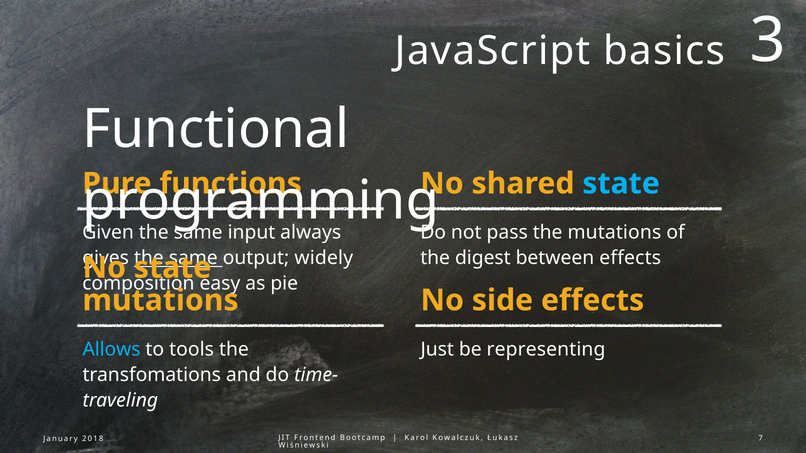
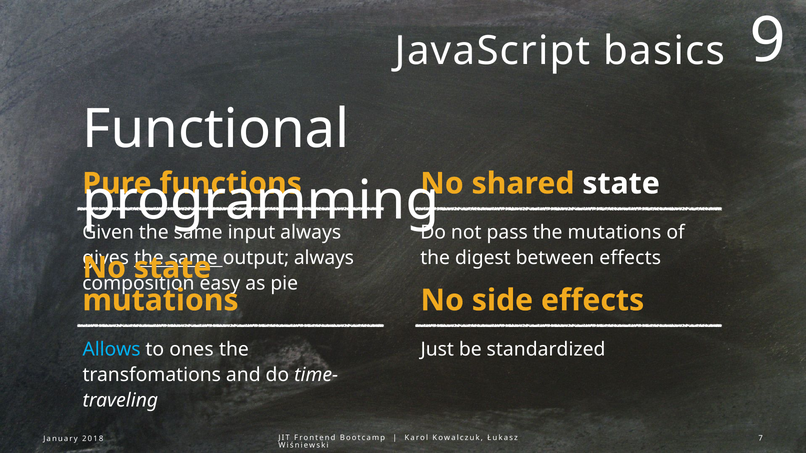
3: 3 -> 9
state at (621, 184) colour: light blue -> white
output widely: widely -> always
tools: tools -> ones
representing: representing -> standardized
